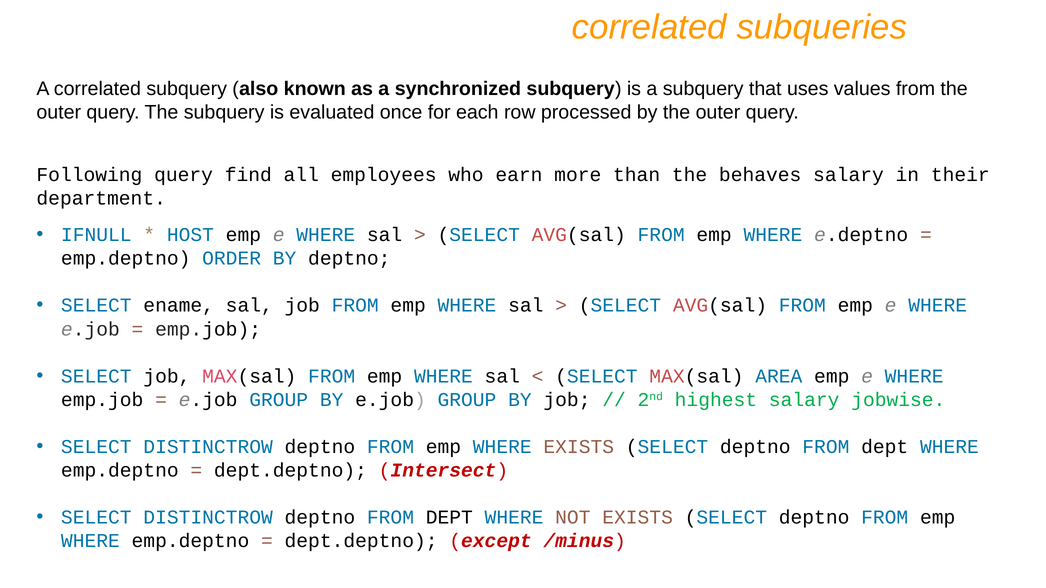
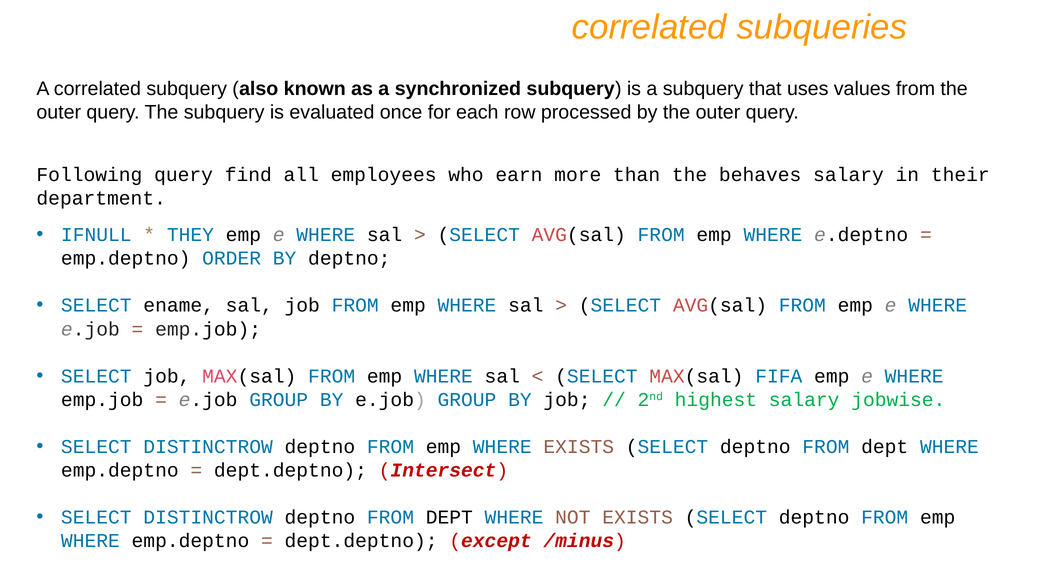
HOST: HOST -> THEY
AREA: AREA -> FIFA
